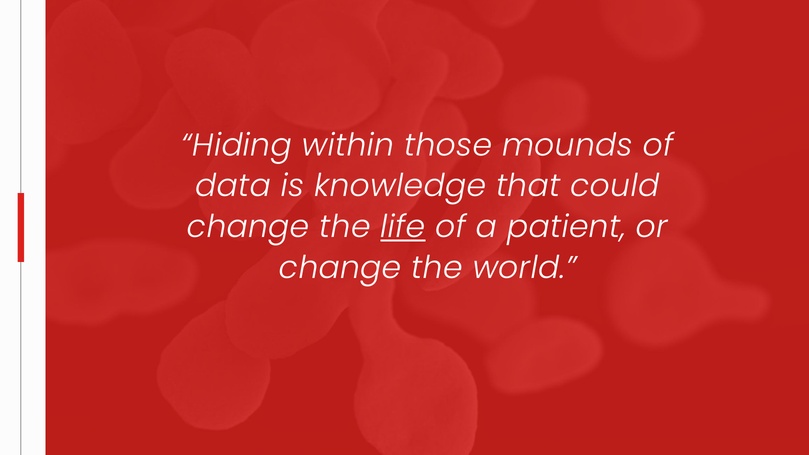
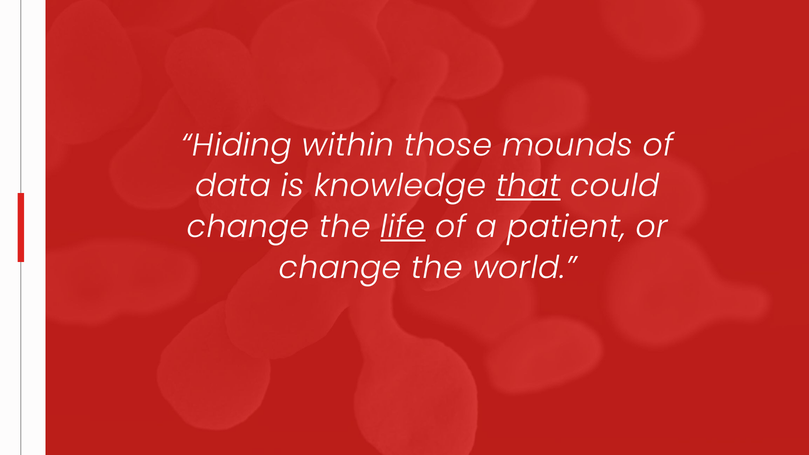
that underline: none -> present
